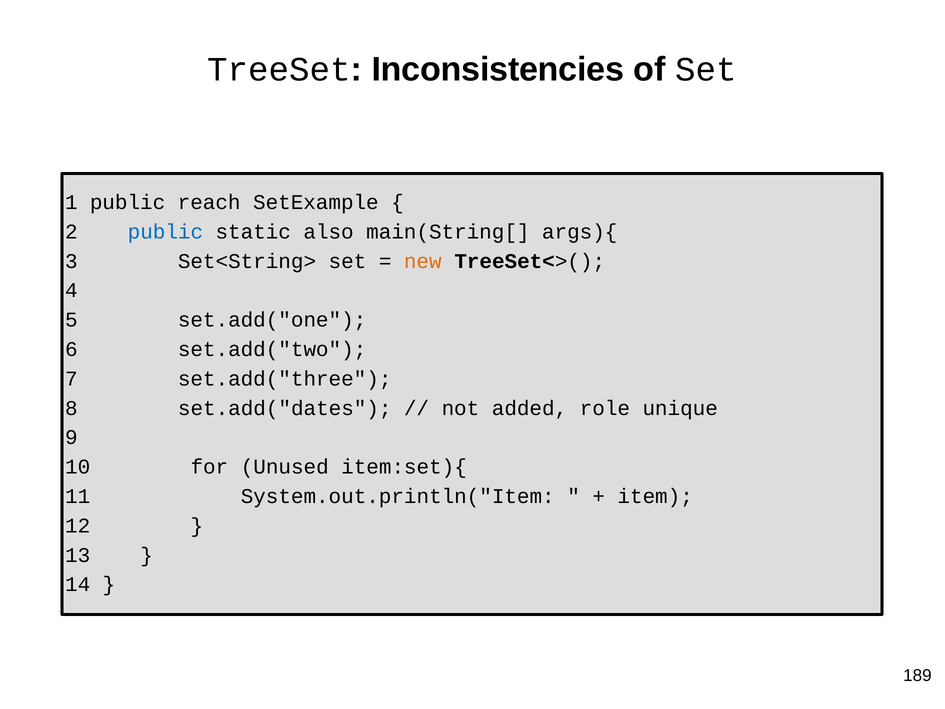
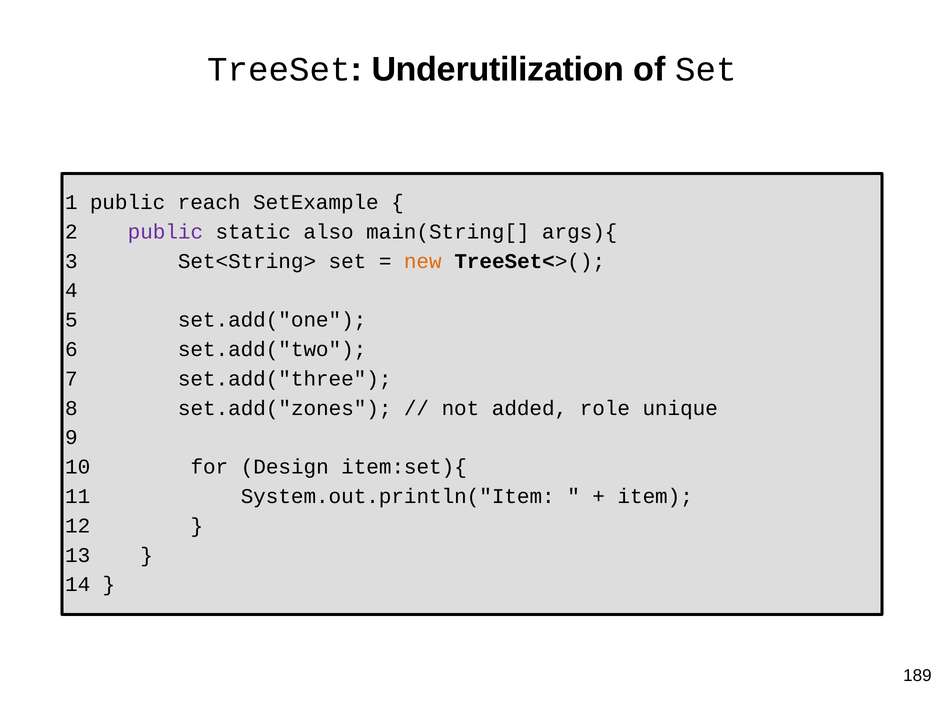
Inconsistencies: Inconsistencies -> Underutilization
public at (165, 232) colour: blue -> purple
set.add("dates: set.add("dates -> set.add("zones
Unused: Unused -> Design
